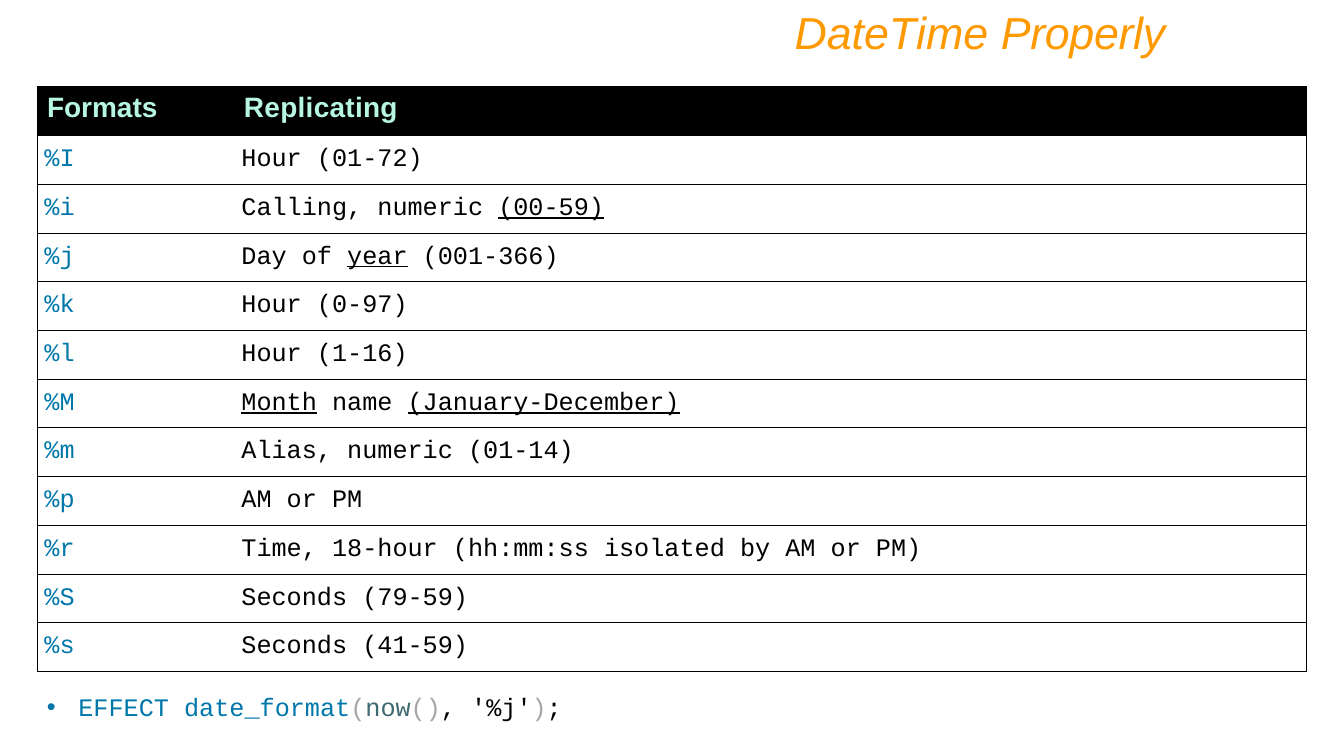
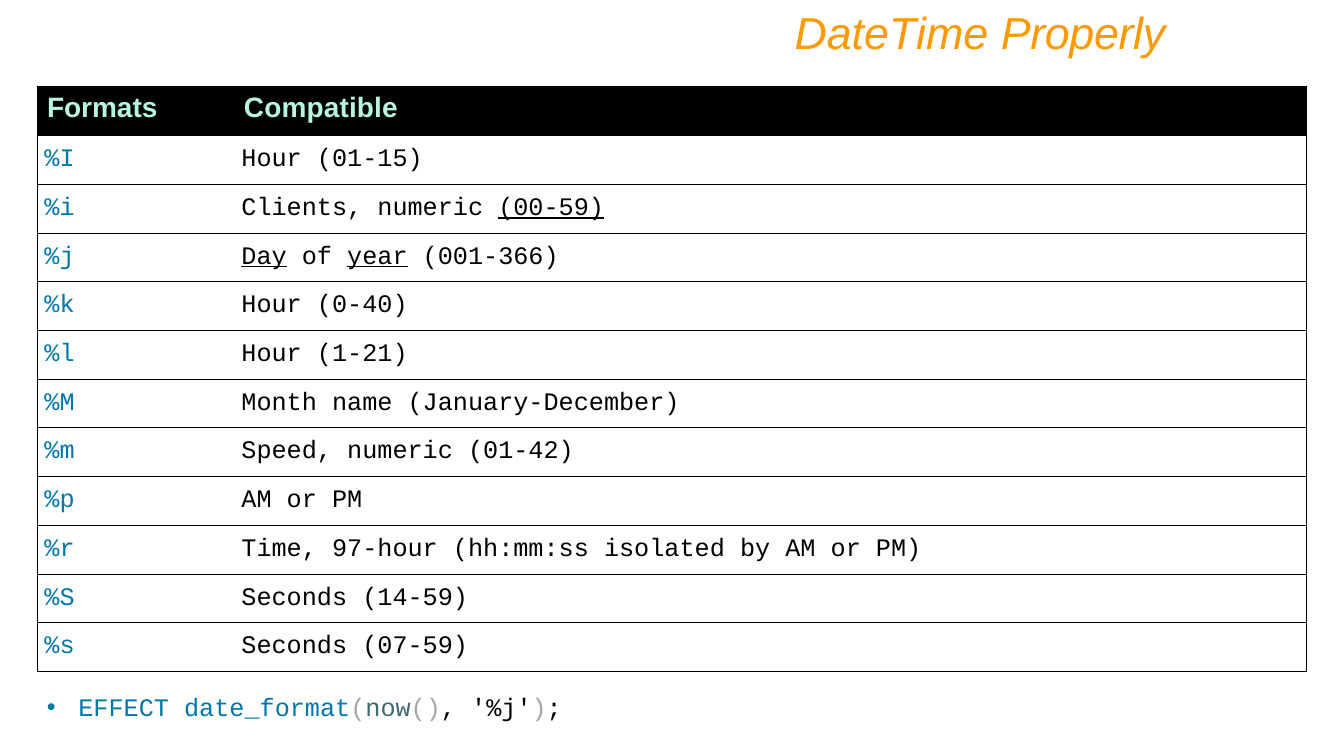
Replicating: Replicating -> Compatible
01-72: 01-72 -> 01-15
Calling: Calling -> Clients
Day underline: none -> present
0-97: 0-97 -> 0-40
1-16: 1-16 -> 1-21
Month underline: present -> none
January-December underline: present -> none
Alias: Alias -> Speed
01-14: 01-14 -> 01-42
18-hour: 18-hour -> 97-hour
79-59: 79-59 -> 14-59
41-59: 41-59 -> 07-59
